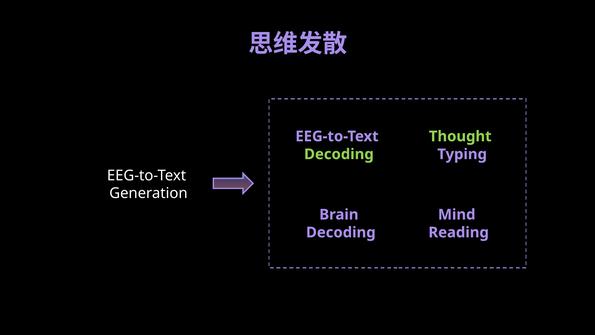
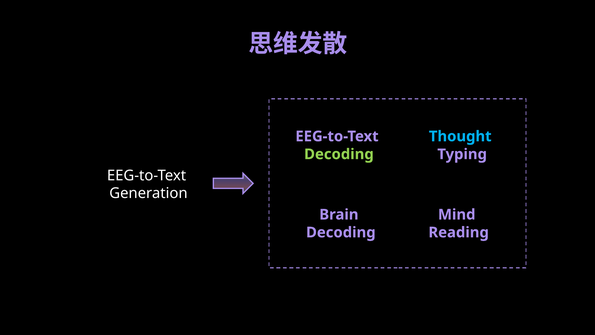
Thought colour: light green -> light blue
